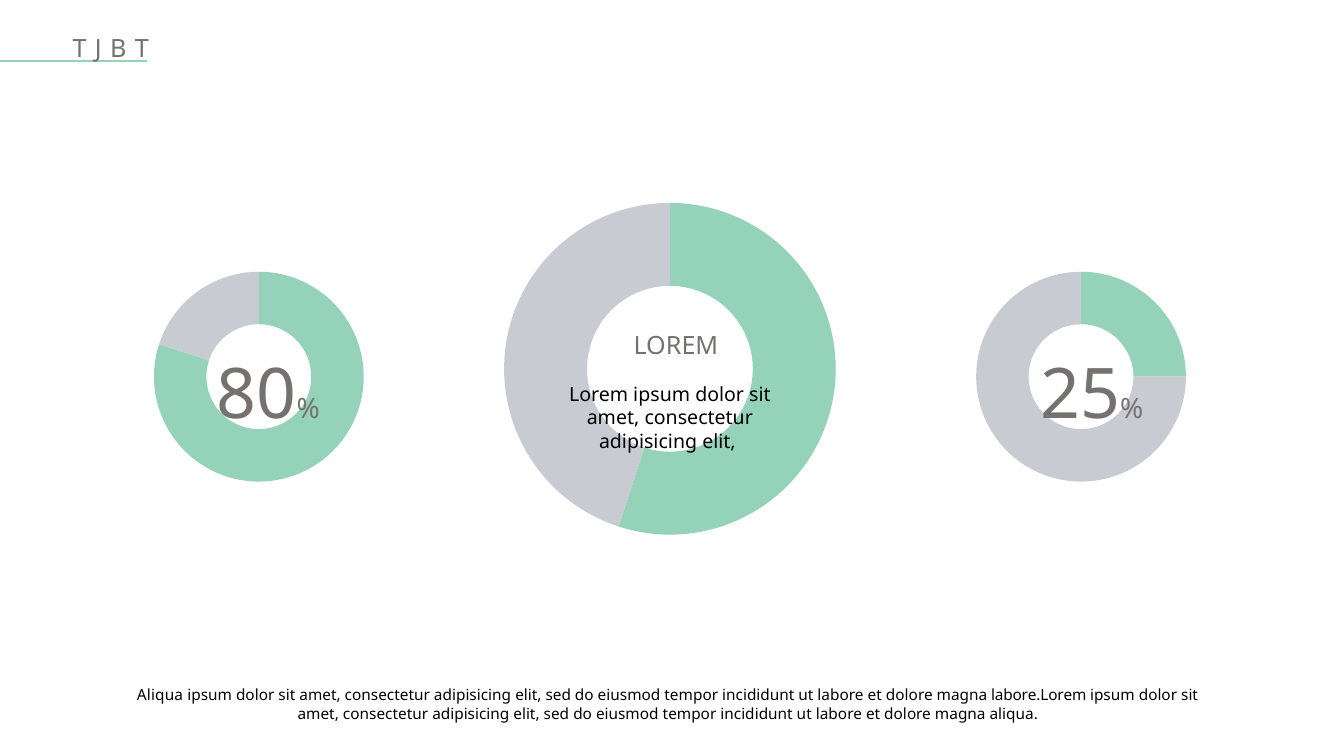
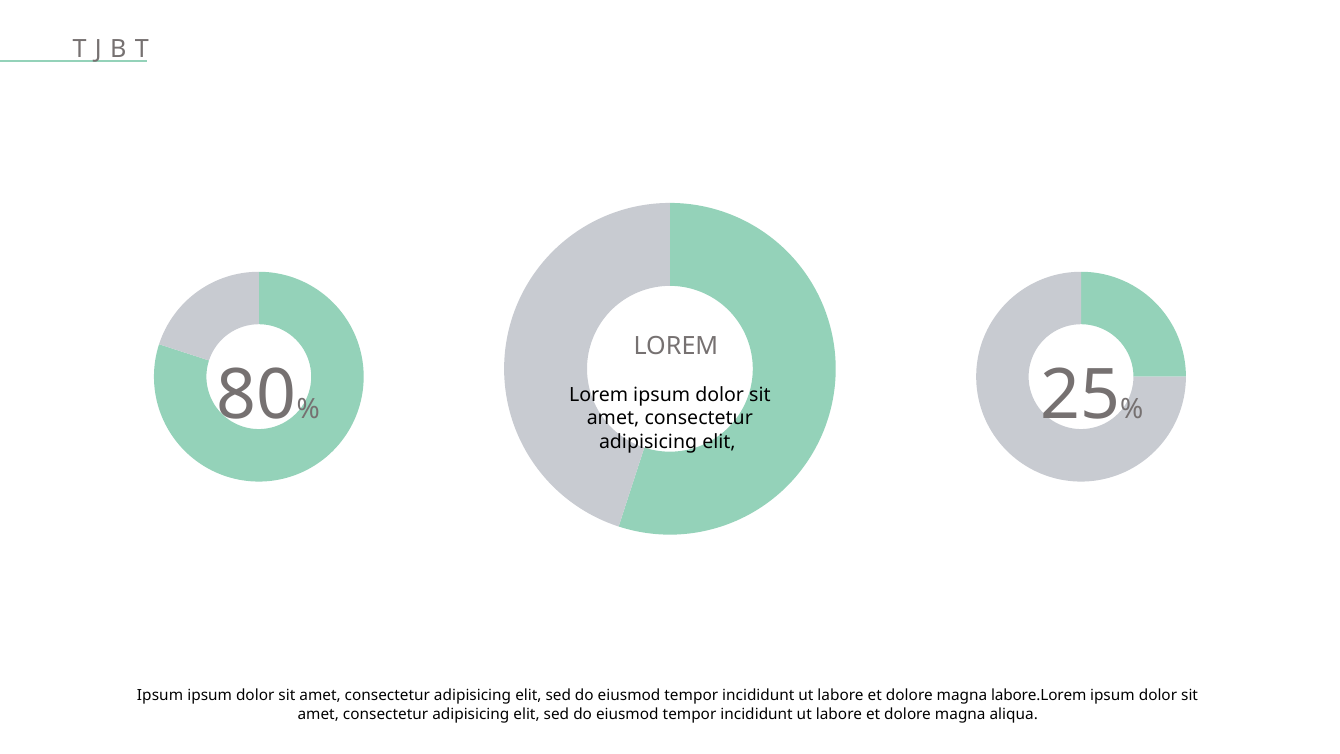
Aliqua at (160, 696): Aliqua -> Ipsum
